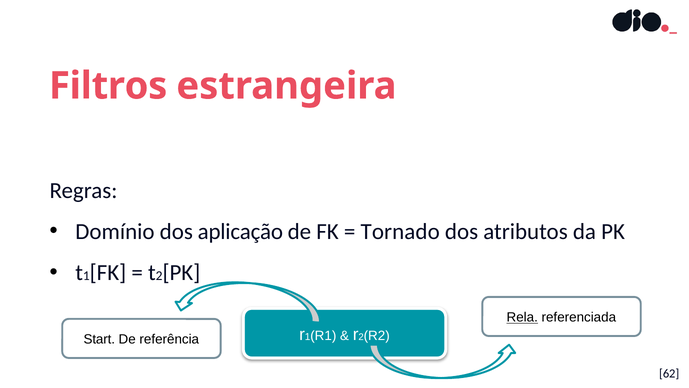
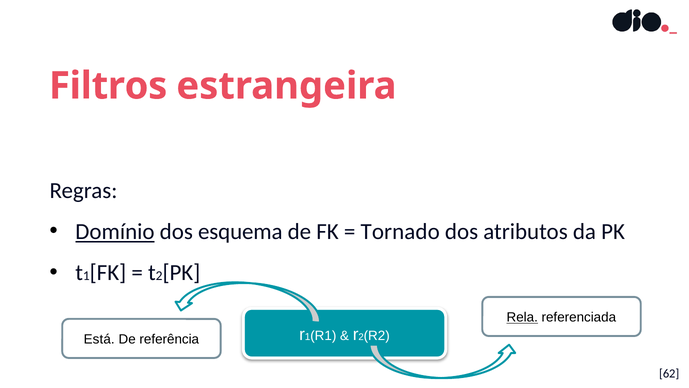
Domínio underline: none -> present
aplicação: aplicação -> esquema
Start: Start -> Está
